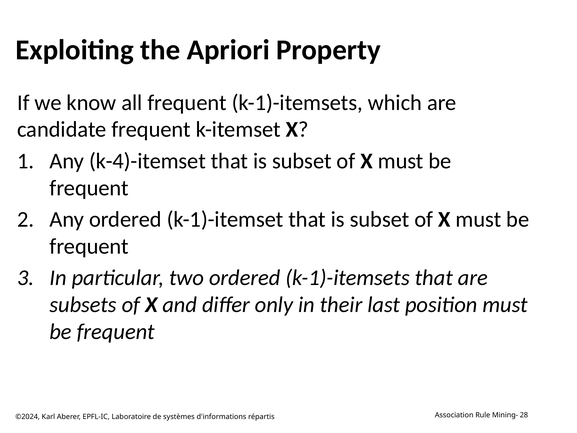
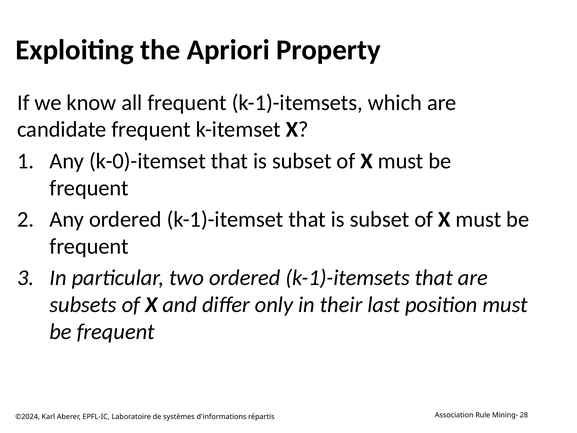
k-4)-itemset: k-4)-itemset -> k-0)-itemset
